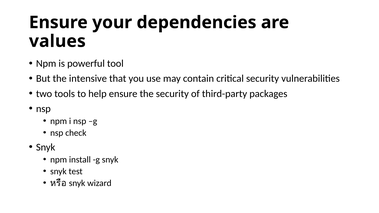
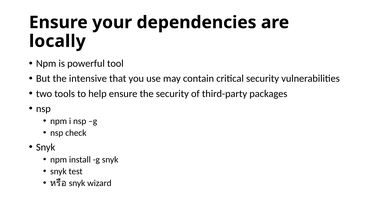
values: values -> locally
